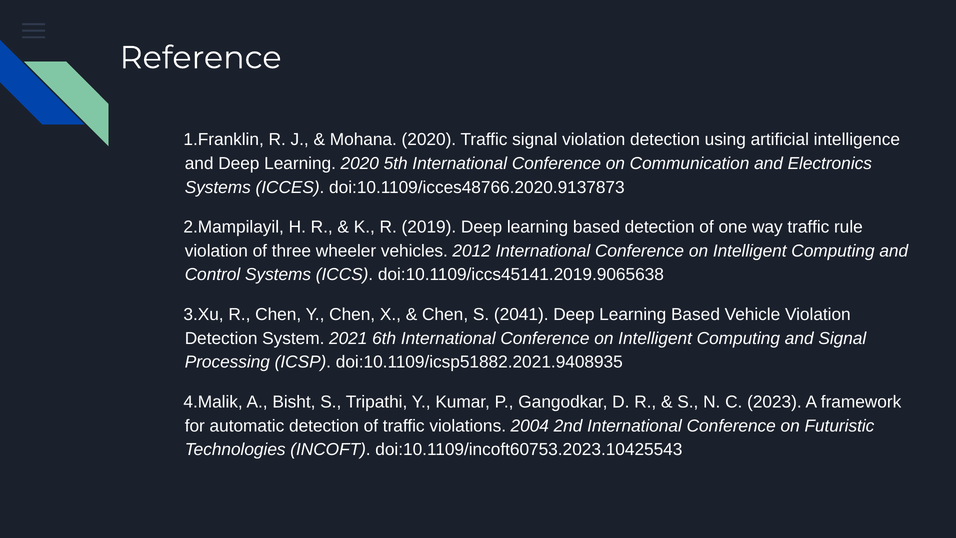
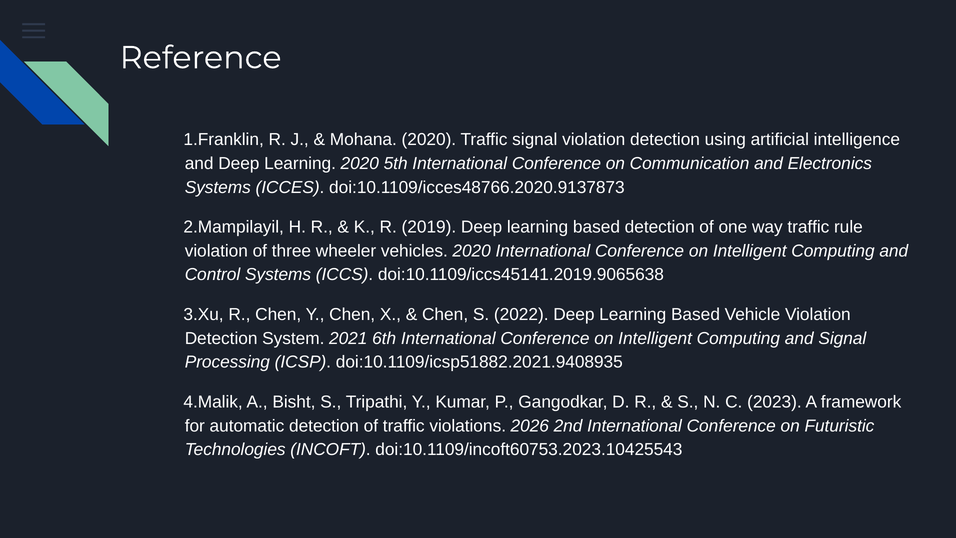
vehicles 2012: 2012 -> 2020
2041: 2041 -> 2022
2004: 2004 -> 2026
